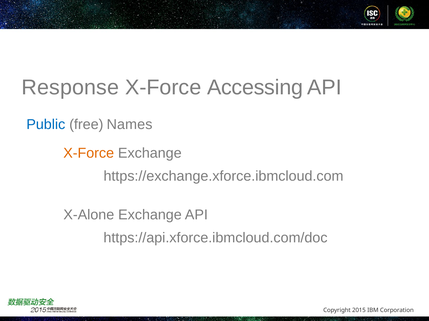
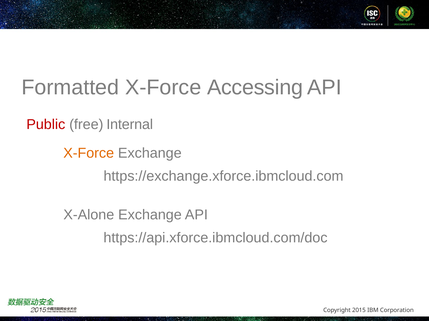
Response: Response -> Formatted
Public colour: blue -> red
Names: Names -> Internal
